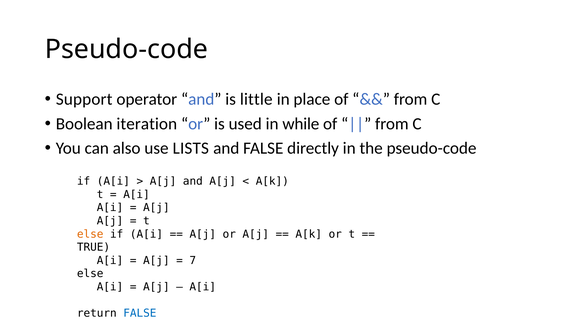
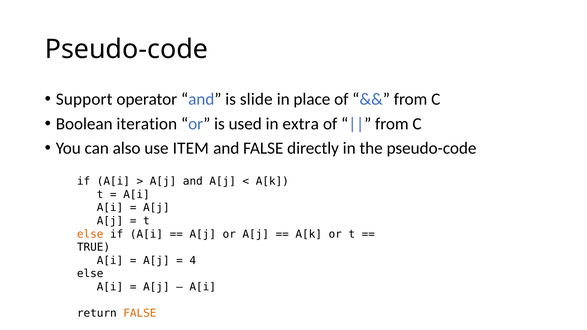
little: little -> slide
while: while -> extra
LISTS: LISTS -> ITEM
7: 7 -> 4
FALSE at (140, 313) colour: blue -> orange
